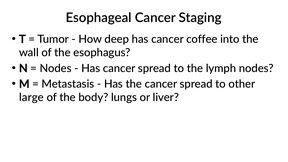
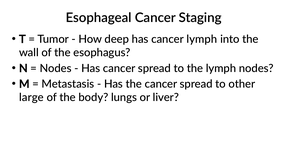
cancer coffee: coffee -> lymph
